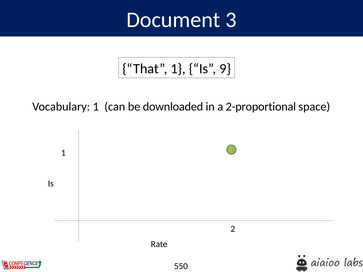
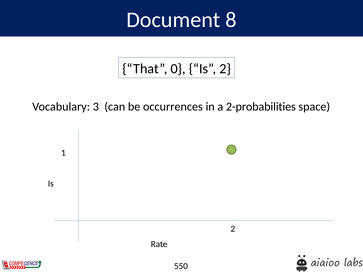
3: 3 -> 8
That 1: 1 -> 0
Is 9: 9 -> 2
Vocabulary 1: 1 -> 3
downloaded: downloaded -> occurrences
2-proportional: 2-proportional -> 2-probabilities
